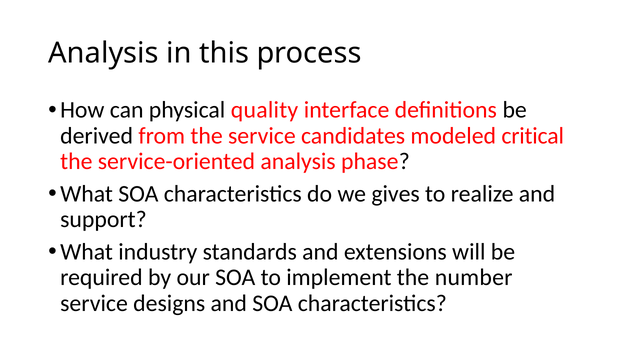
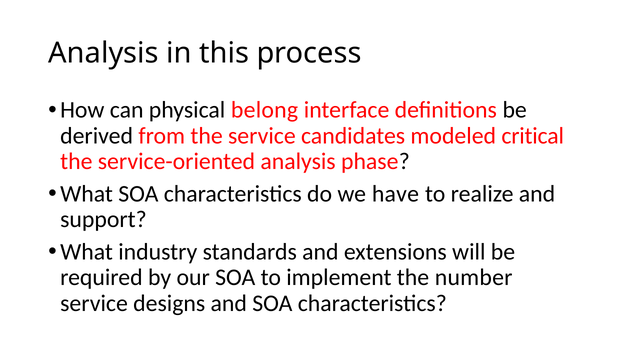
quality: quality -> belong
gives: gives -> have
